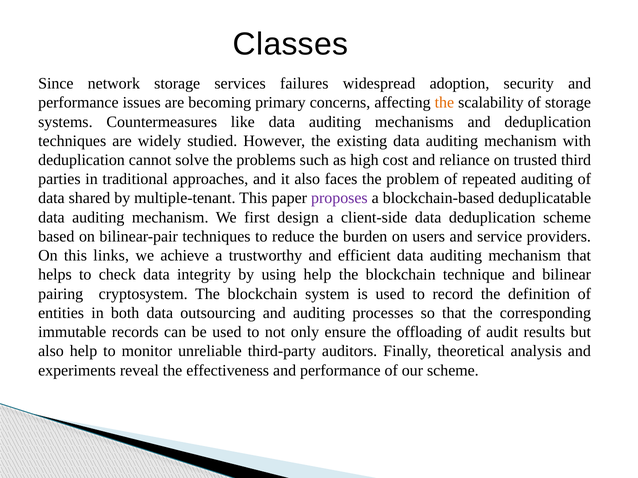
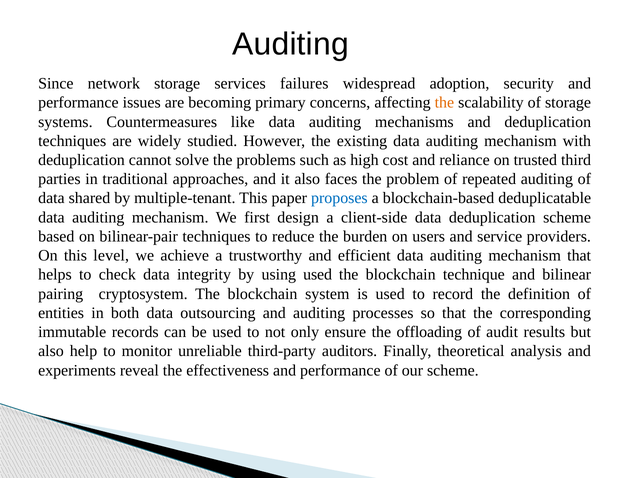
Classes at (290, 44): Classes -> Auditing
proposes colour: purple -> blue
links: links -> level
using help: help -> used
